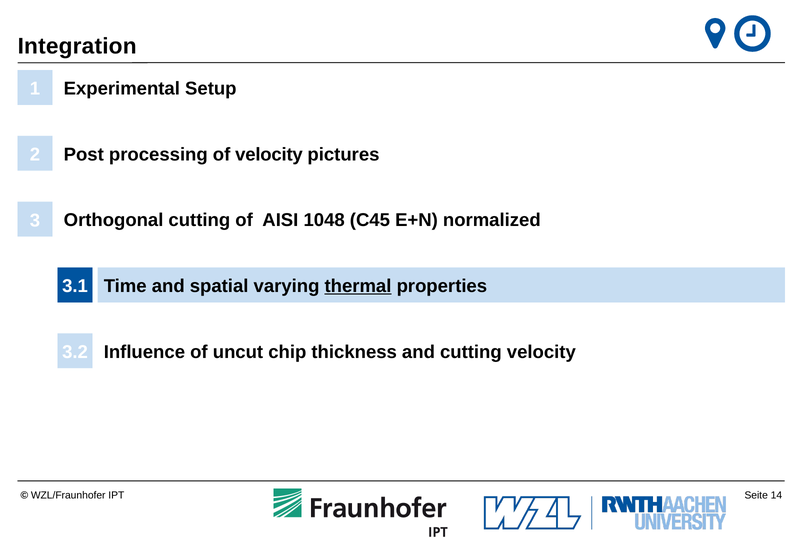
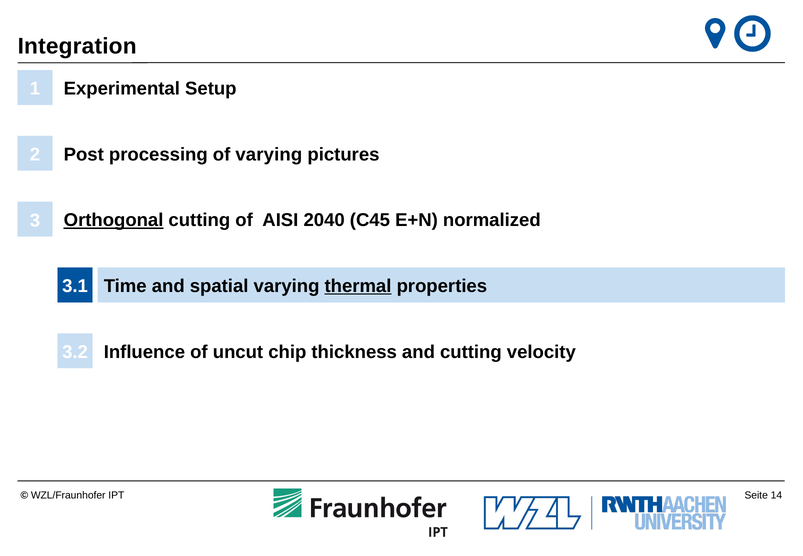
of velocity: velocity -> varying
Orthogonal underline: none -> present
1048: 1048 -> 2040
